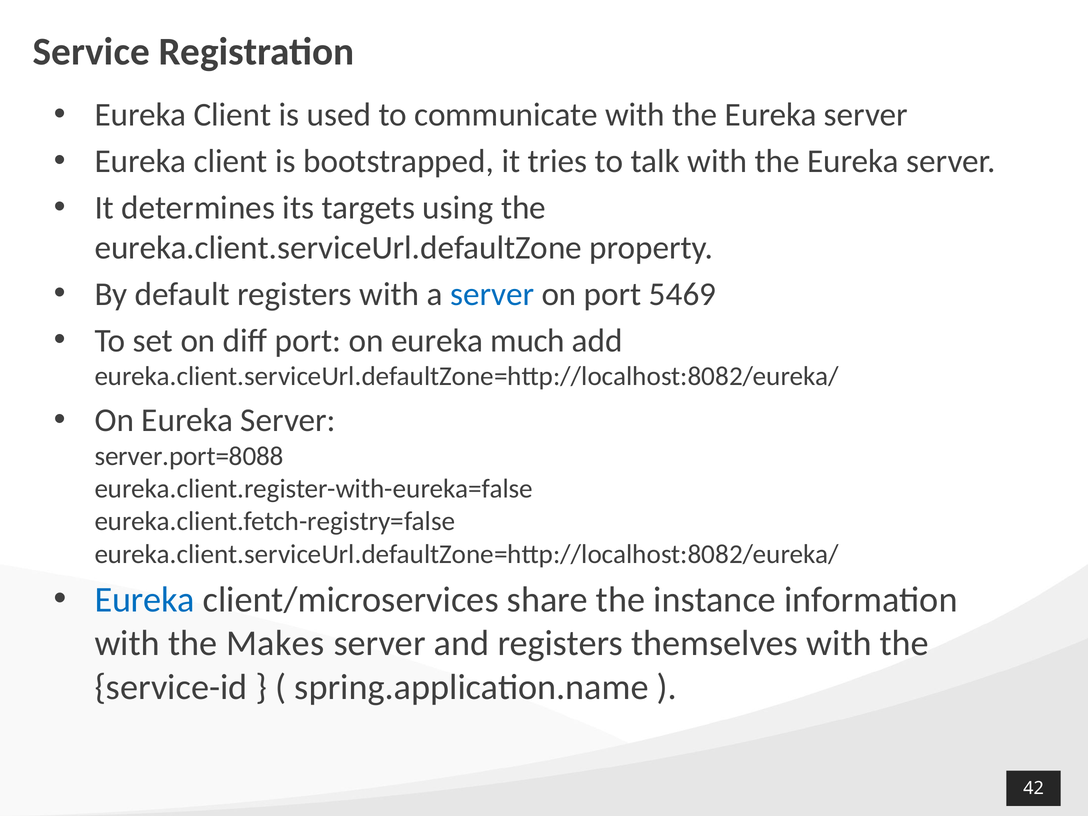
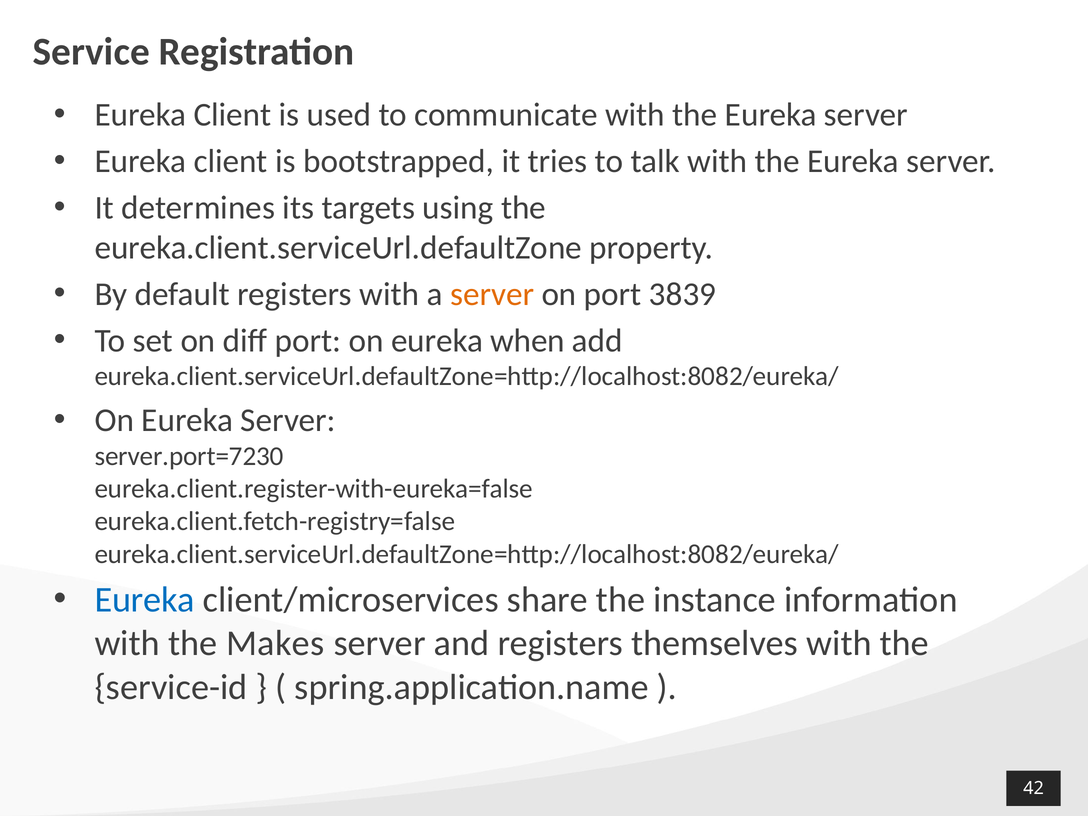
server at (492, 294) colour: blue -> orange
5469: 5469 -> 3839
much: much -> when
server.port=8088: server.port=8088 -> server.port=7230
